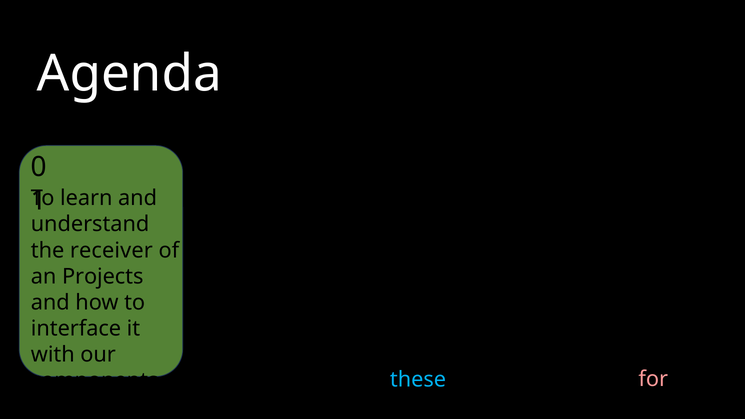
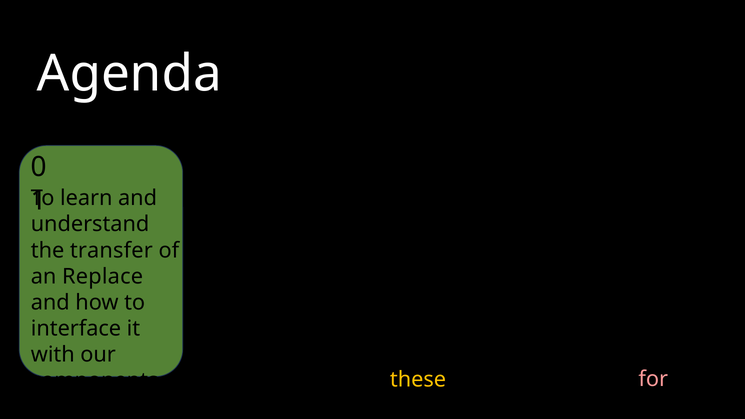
receiver: receiver -> transfer
Projects: Projects -> Replace
these at (418, 379) colour: light blue -> yellow
